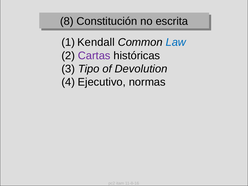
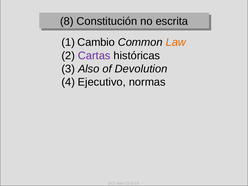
Kendall: Kendall -> Cambio
Law colour: blue -> orange
Tipo: Tipo -> Also
